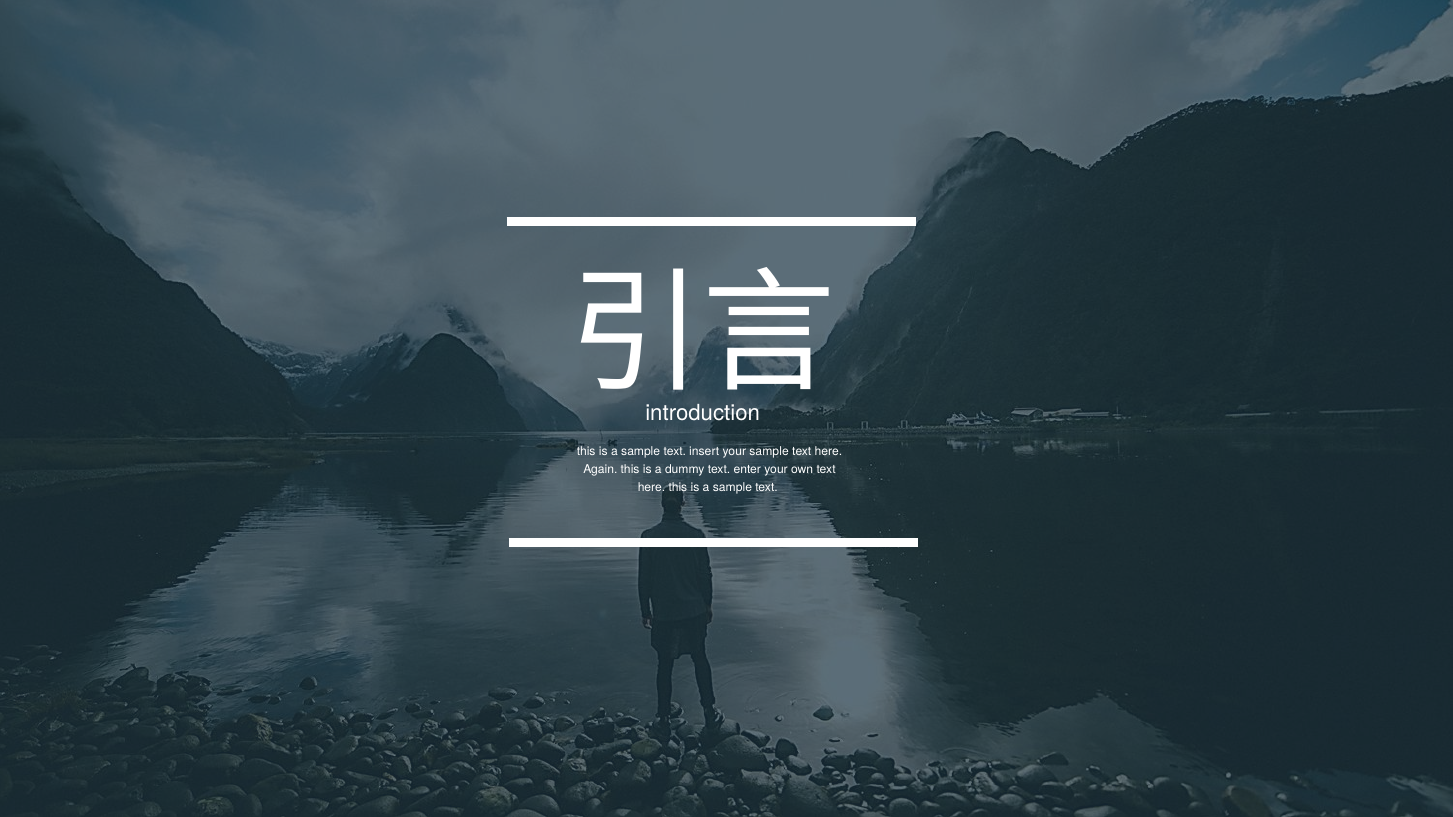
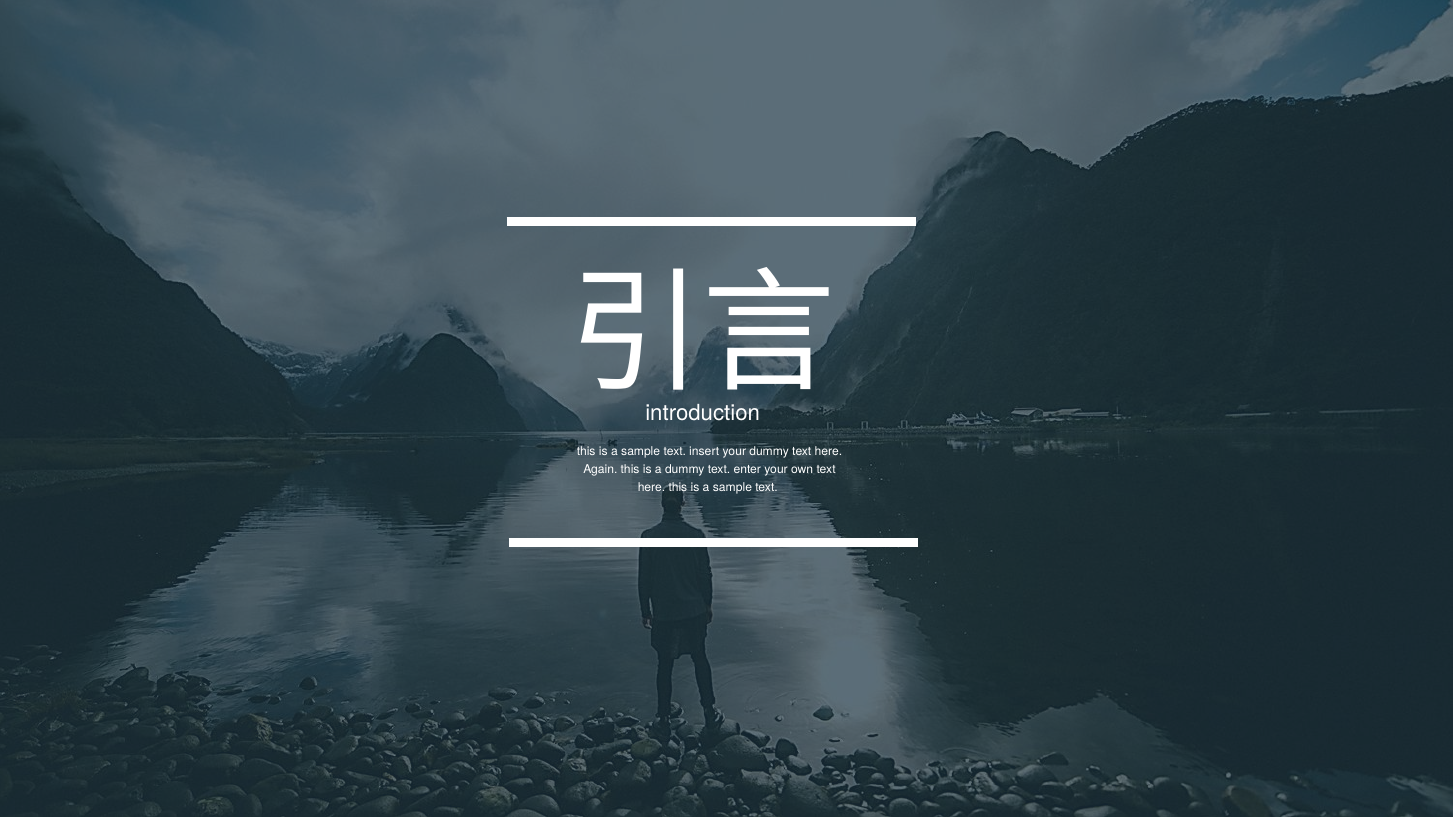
your sample: sample -> dummy
